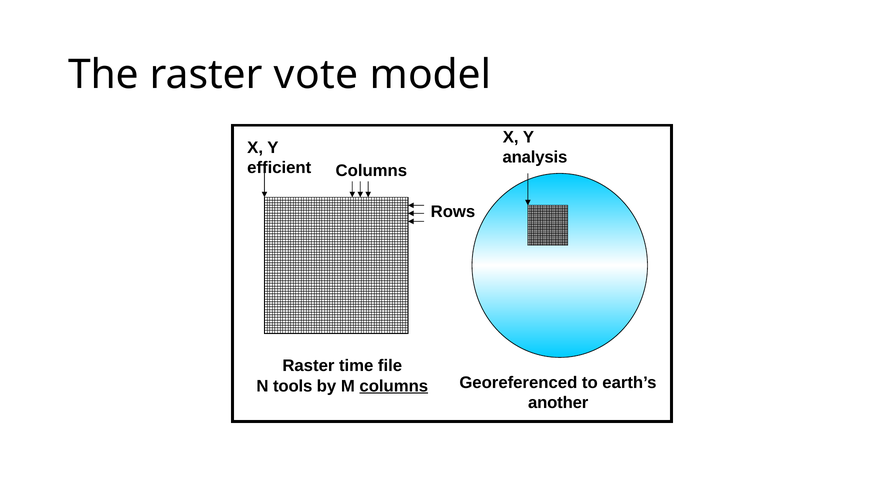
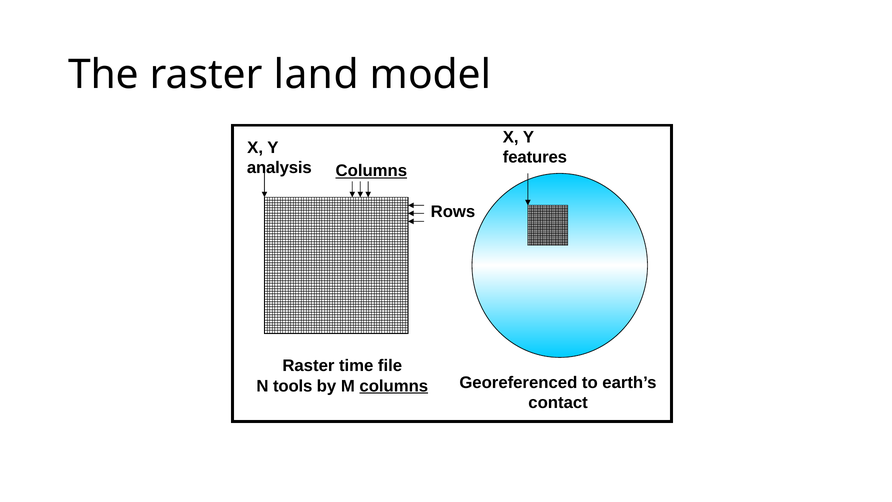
vote: vote -> land
analysis: analysis -> features
efficient: efficient -> analysis
Columns at (371, 171) underline: none -> present
another: another -> contact
